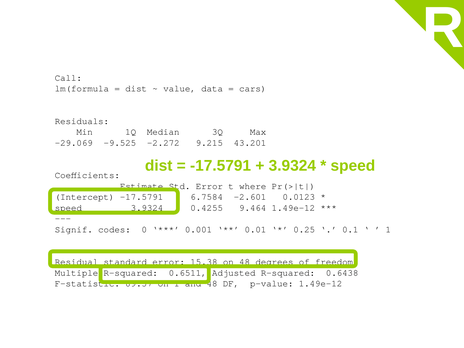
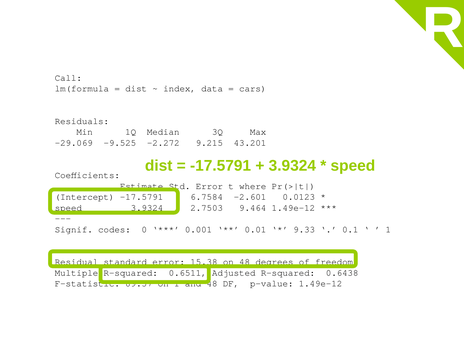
value: value -> index
0.4255: 0.4255 -> 2.7503
0.25: 0.25 -> 9.33
